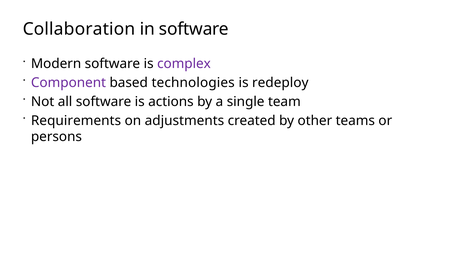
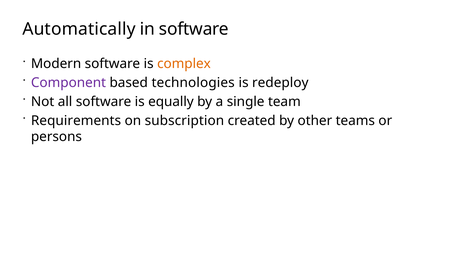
Collaboration: Collaboration -> Automatically
complex colour: purple -> orange
actions: actions -> equally
adjustments: adjustments -> subscription
